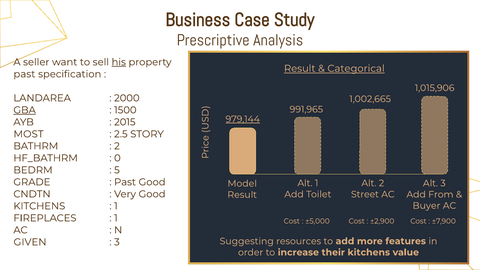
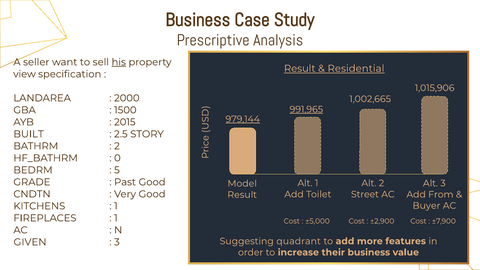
Categorical: Categorical -> Residential
past at (24, 74): past -> view
991,965 underline: none -> present
GBA underline: present -> none
MOST: MOST -> BUILT
resources: resources -> quadrant
their kitchens: kitchens -> business
